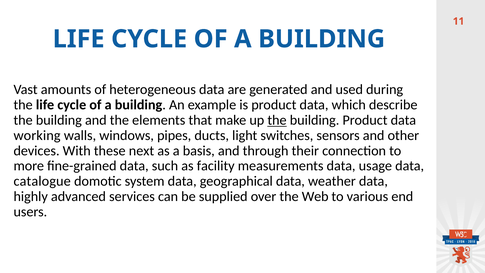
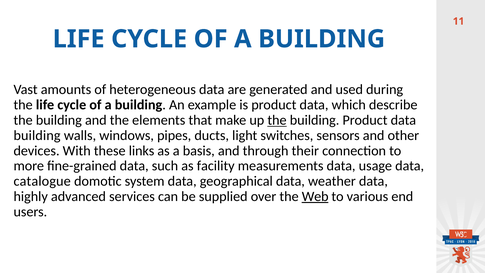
working at (37, 135): working -> building
next: next -> links
Web underline: none -> present
